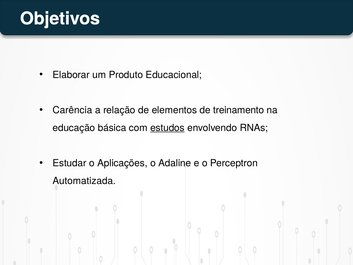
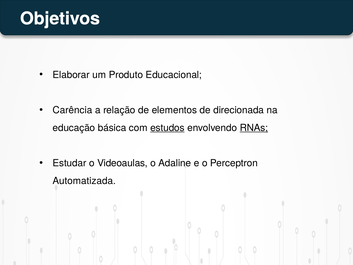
treinamento: treinamento -> direcionada
RNAs underline: none -> present
Aplicações: Aplicações -> Videoaulas
